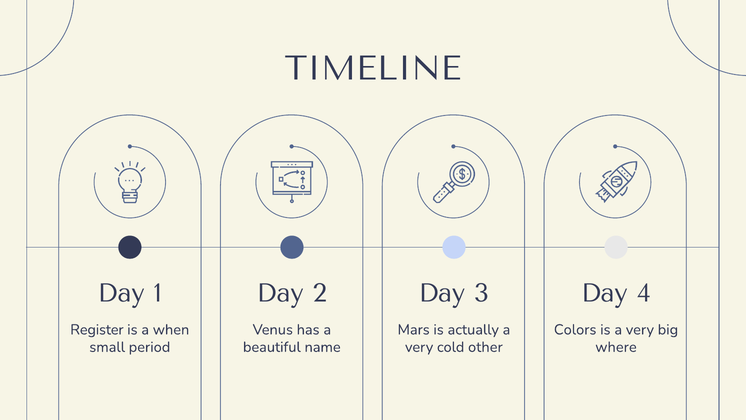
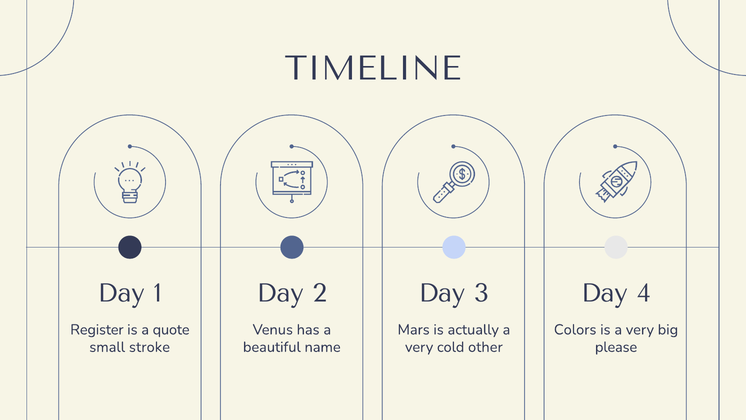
when: when -> quote
period: period -> stroke
where: where -> please
